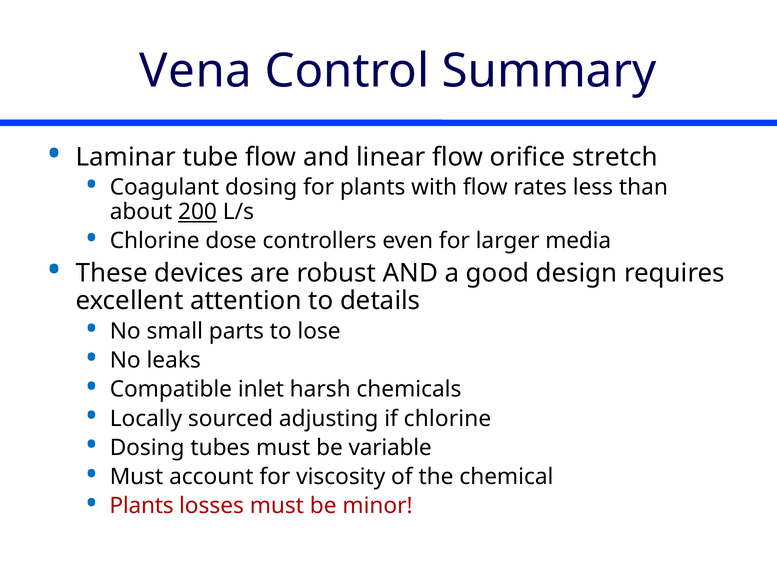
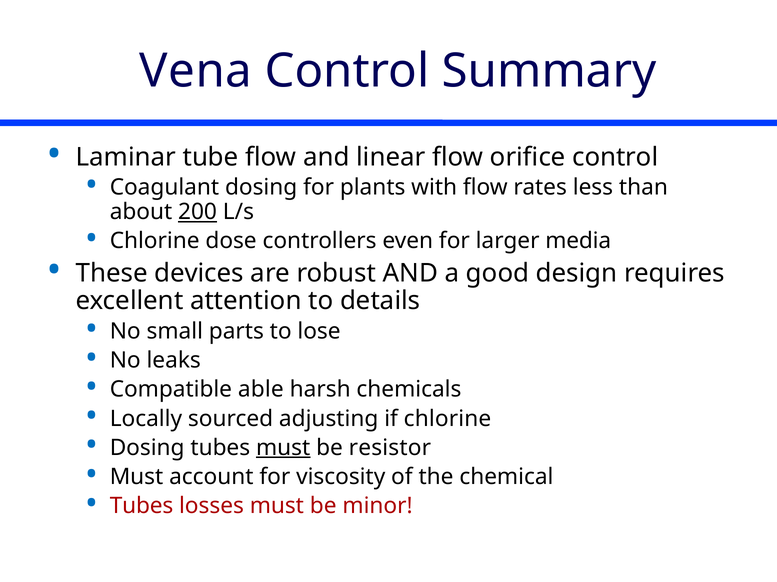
orifice stretch: stretch -> control
inlet: inlet -> able
must at (283, 448) underline: none -> present
variable: variable -> resistor
Plants at (142, 506): Plants -> Tubes
